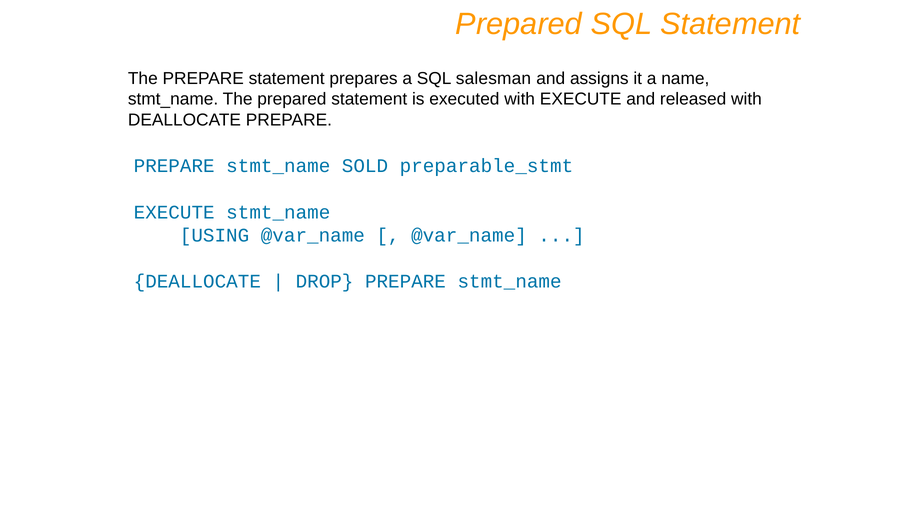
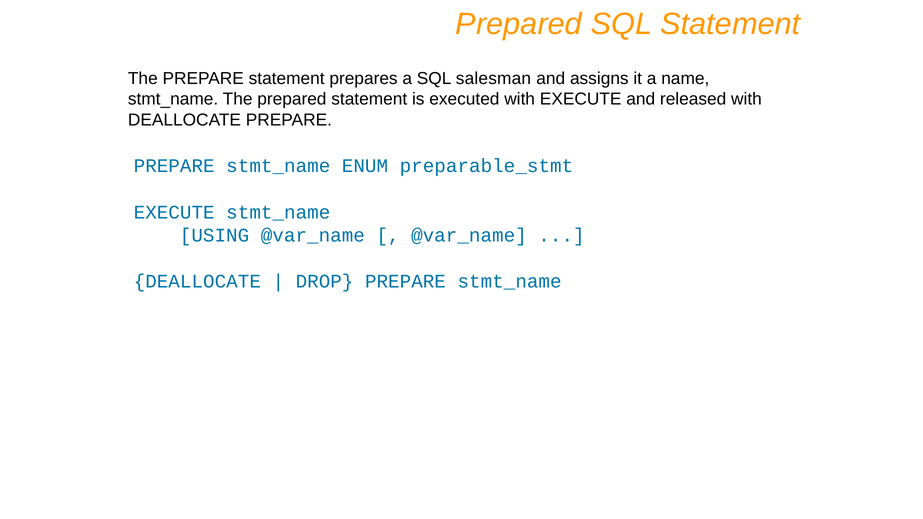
SOLD: SOLD -> ENUM
